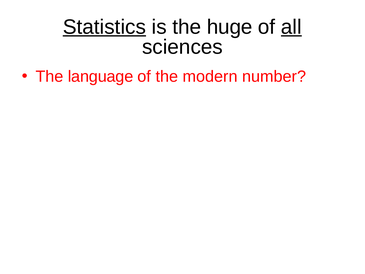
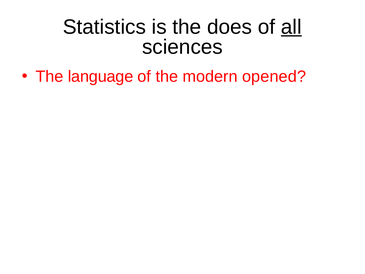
Statistics underline: present -> none
huge: huge -> does
number: number -> opened
